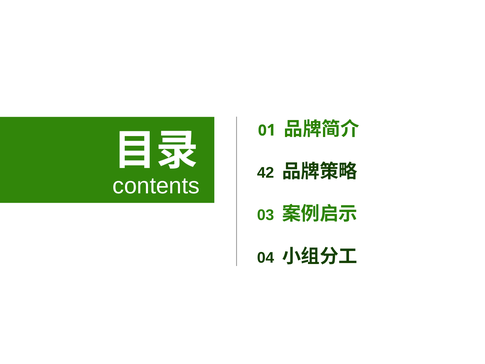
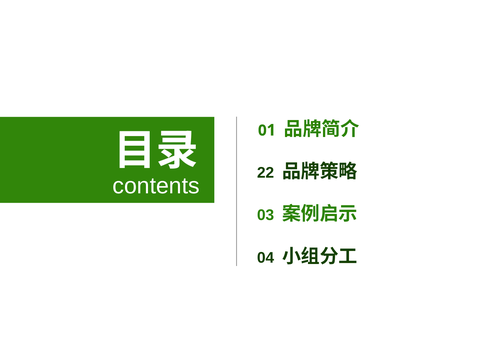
42: 42 -> 22
